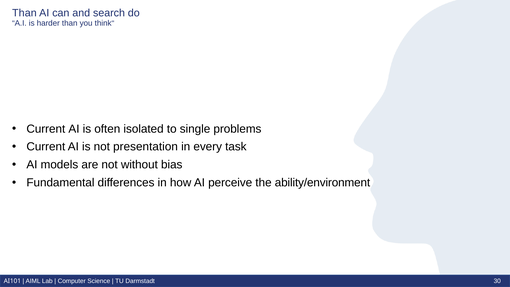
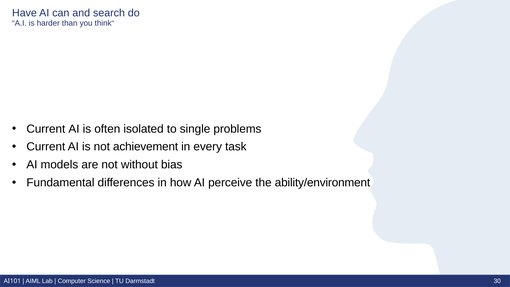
Than at (24, 13): Than -> Have
presentation: presentation -> achievement
